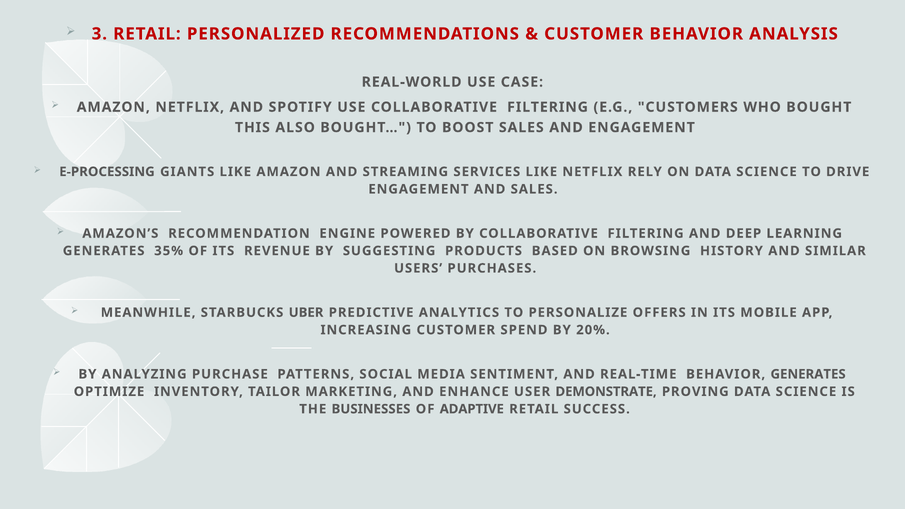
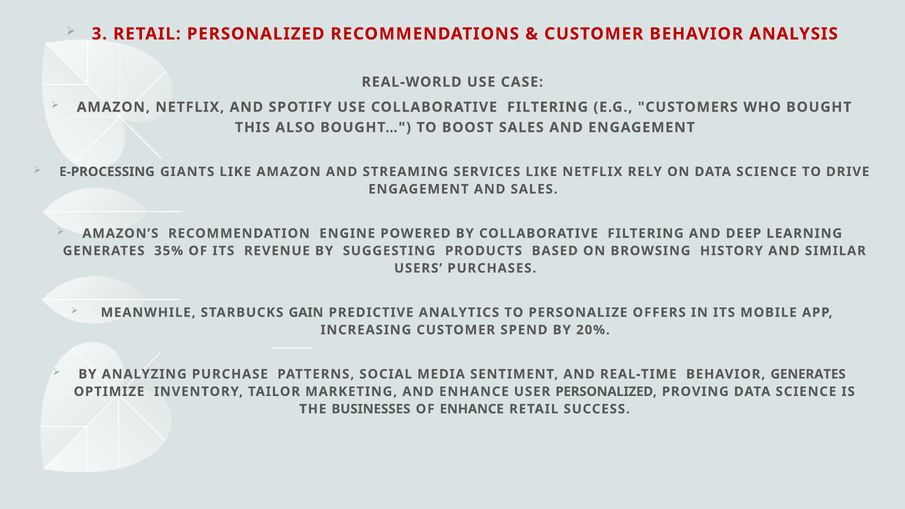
UBER: UBER -> GAIN
USER DEMONSTRATE: DEMONSTRATE -> PERSONALIZED
OF ADAPTIVE: ADAPTIVE -> ENHANCE
